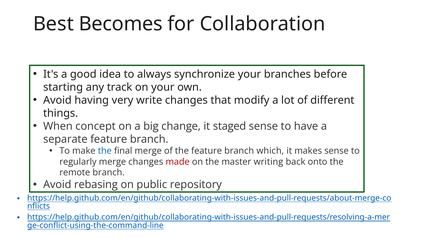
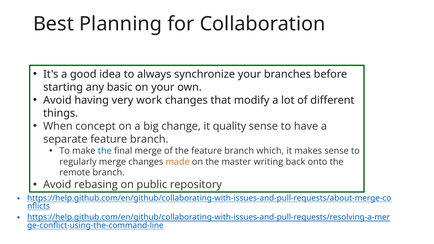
Becomes: Becomes -> Planning
track: track -> basic
write: write -> work
staged: staged -> quality
made colour: red -> orange
